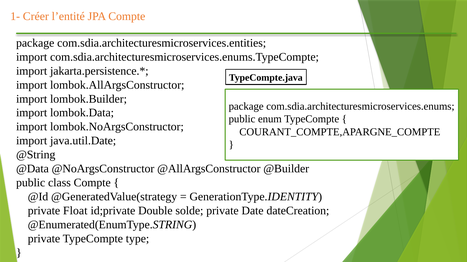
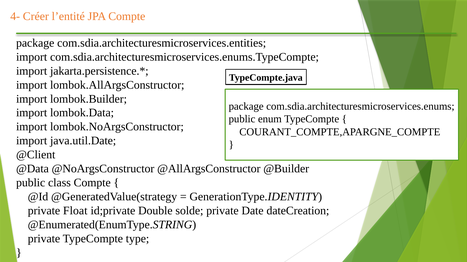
1-: 1- -> 4-
@String: @String -> @Client
